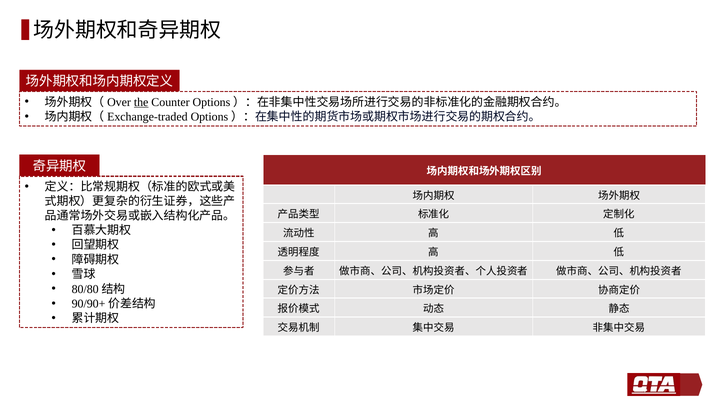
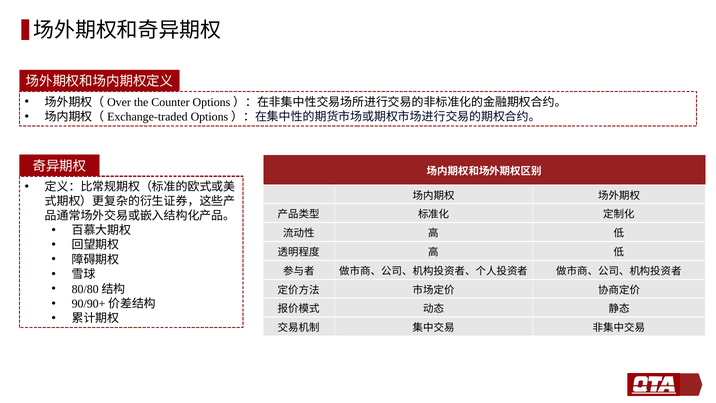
the underline: present -> none
